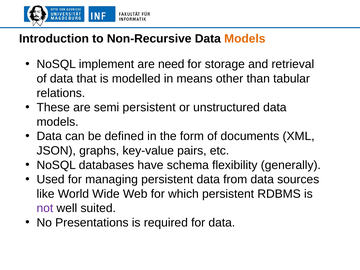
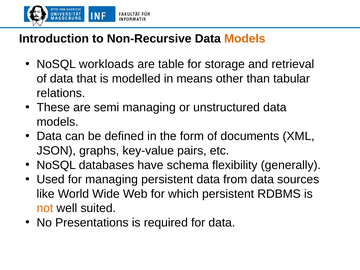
implement: implement -> workloads
need: need -> table
semi persistent: persistent -> managing
not colour: purple -> orange
